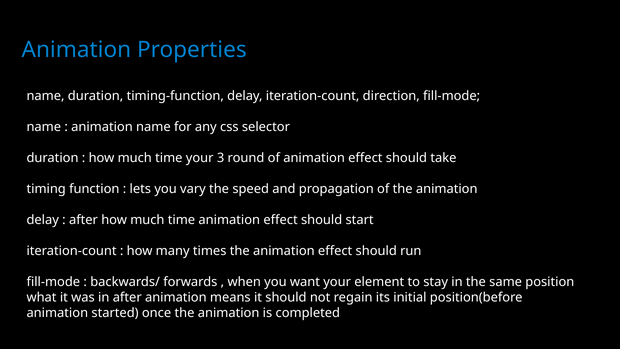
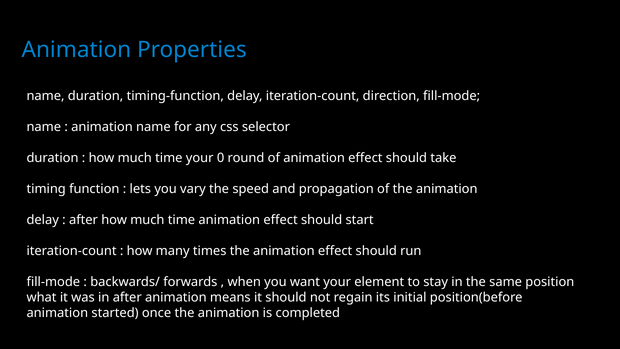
3: 3 -> 0
